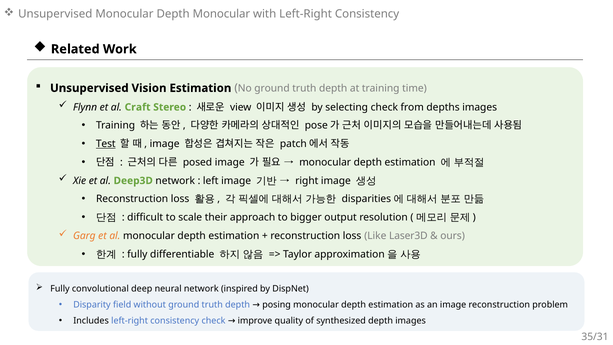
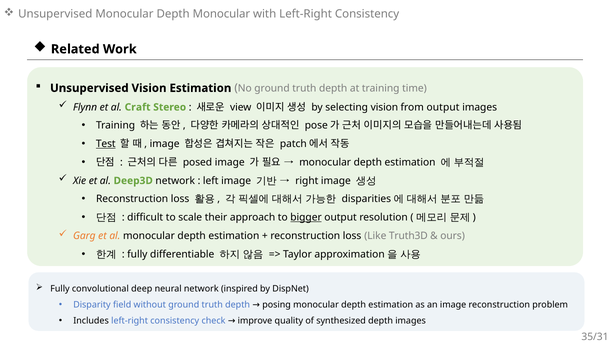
selecting check: check -> vision
from depths: depths -> output
bigger underline: none -> present
Laser3D: Laser3D -> Truth3D
